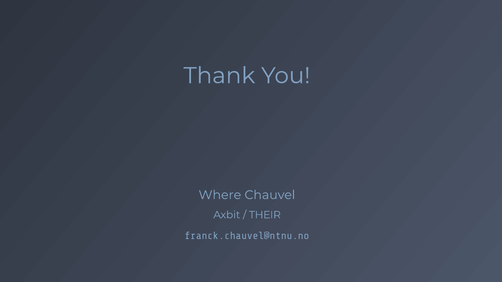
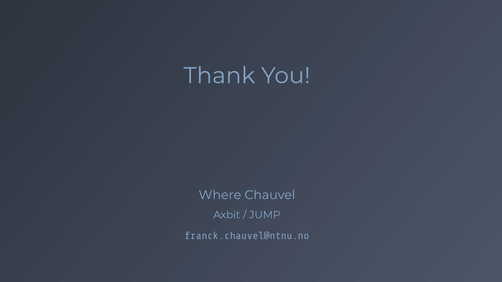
THEIR: THEIR -> JUMP
